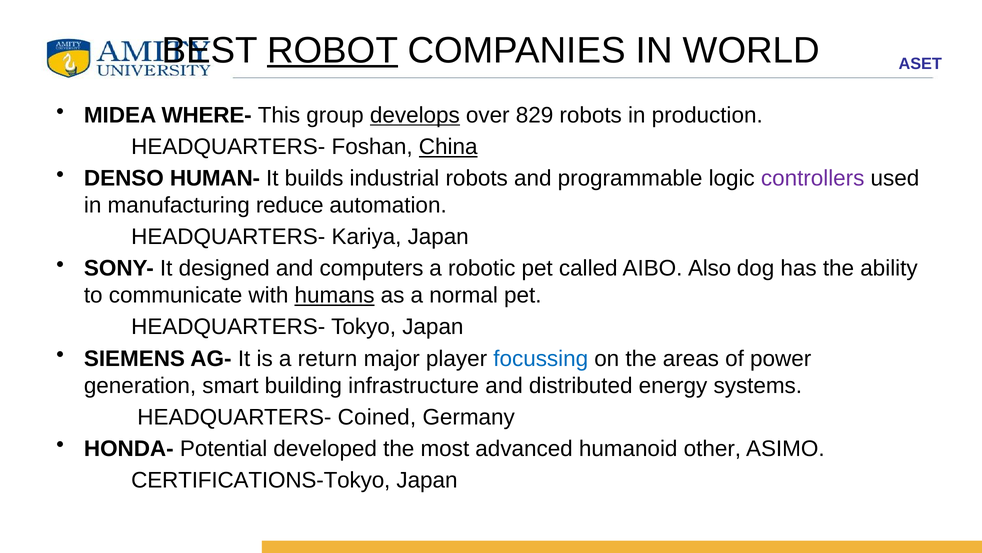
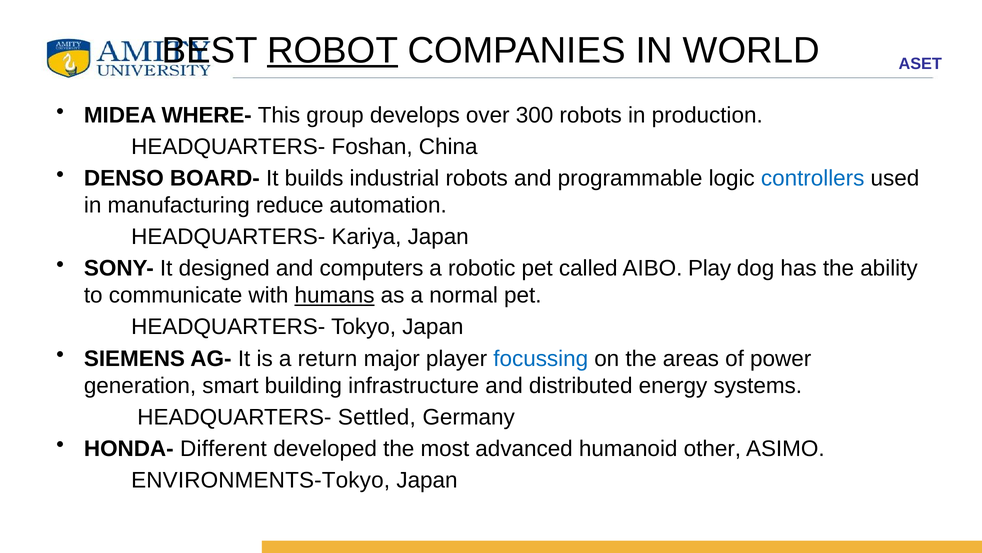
develops underline: present -> none
829: 829 -> 300
China underline: present -> none
HUMAN-: HUMAN- -> BOARD-
controllers colour: purple -> blue
Also: Also -> Play
Coined: Coined -> Settled
Potential: Potential -> Different
CERTIFICATIONS-Tokyo: CERTIFICATIONS-Tokyo -> ENVIRONMENTS-Tokyo
